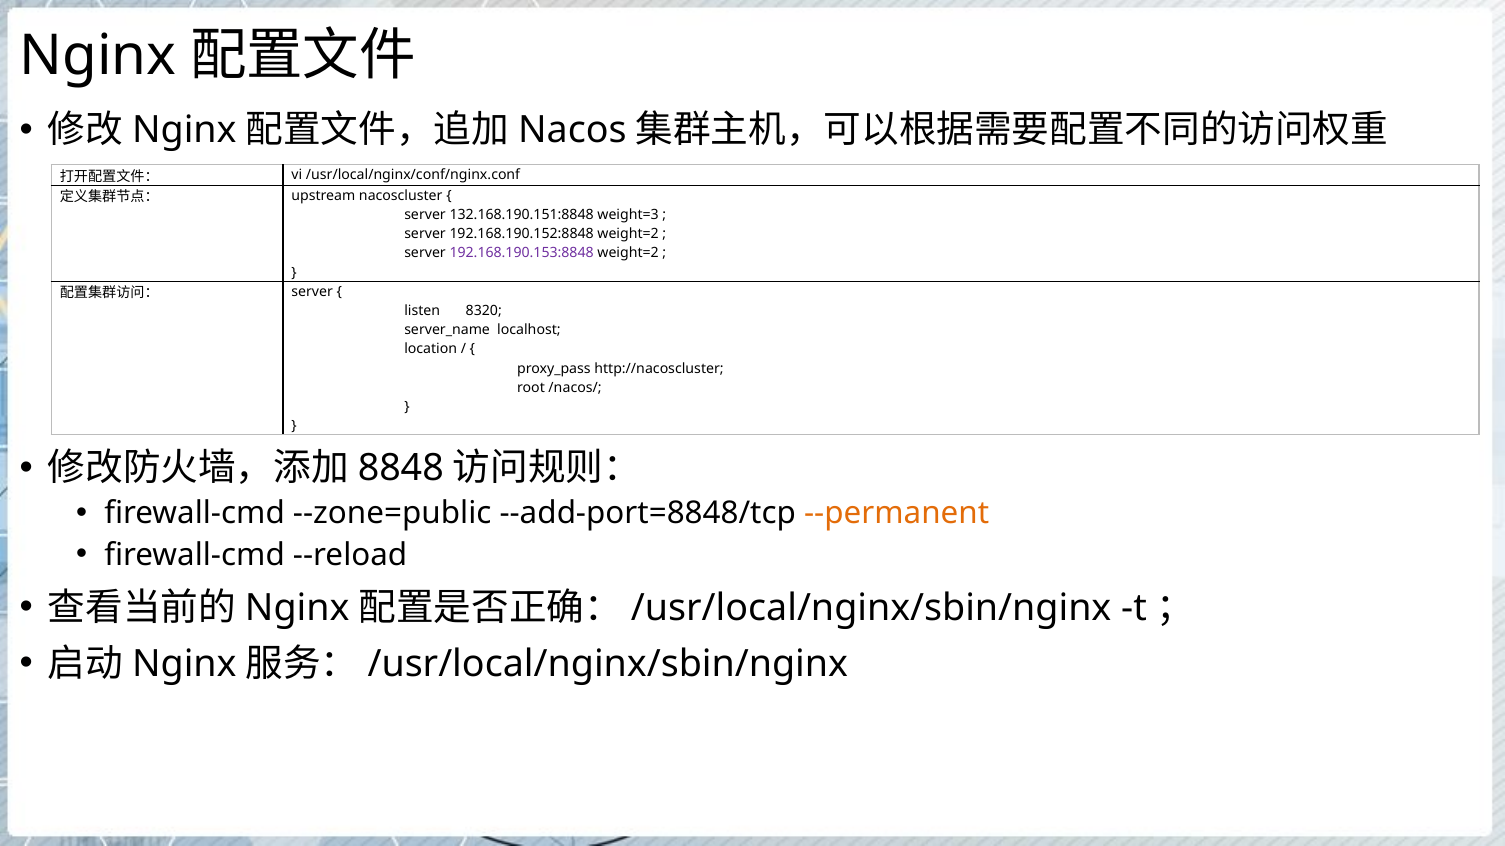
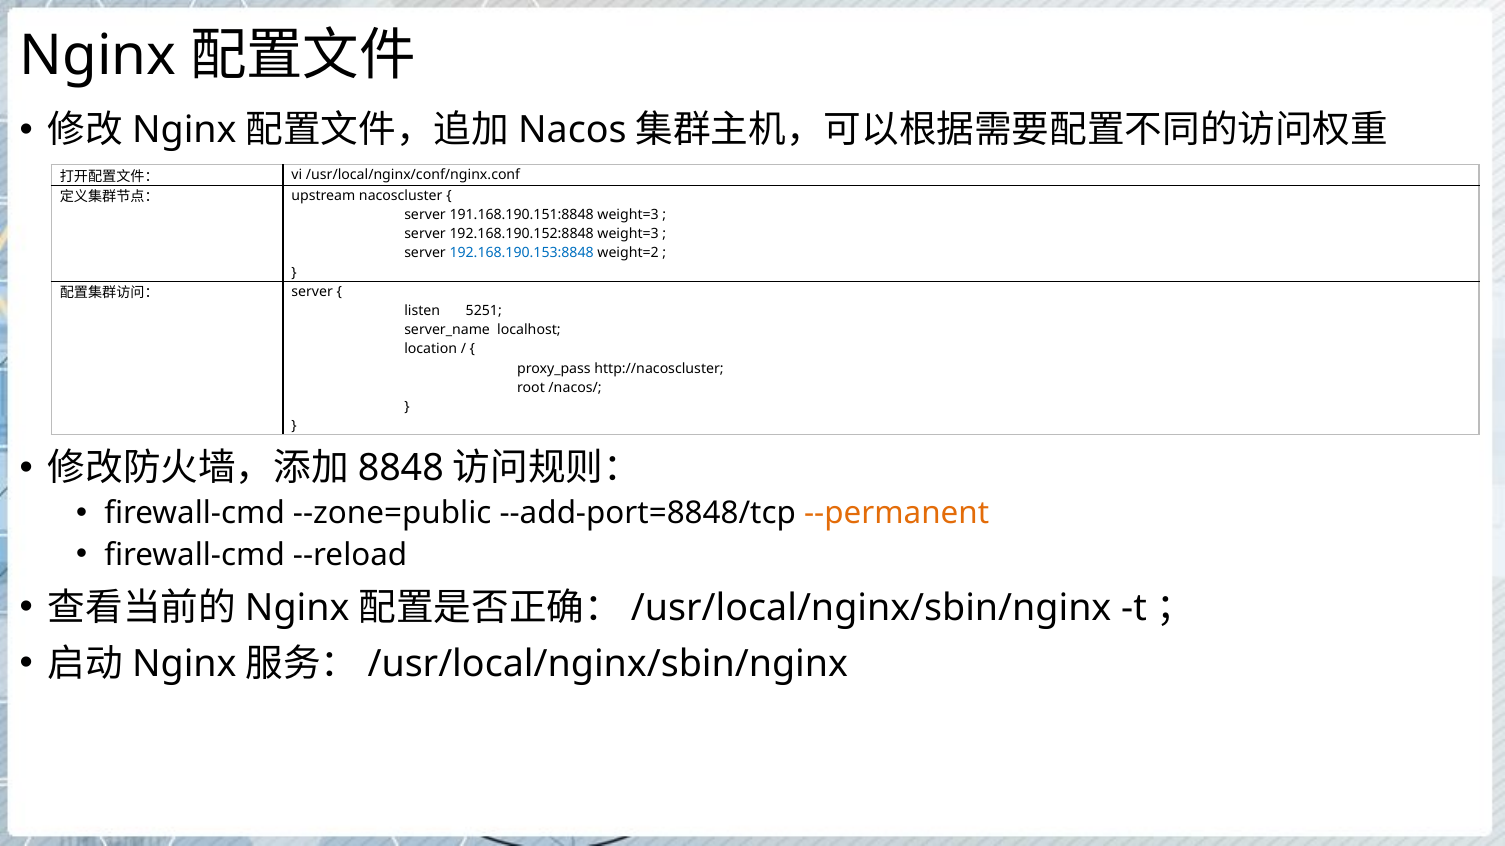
132.168.190.151:8848: 132.168.190.151:8848 -> 191.168.190.151:8848
192.168.190.152:8848 weight=2: weight=2 -> weight=3
192.168.190.153:8848 colour: purple -> blue
8320: 8320 -> 5251
